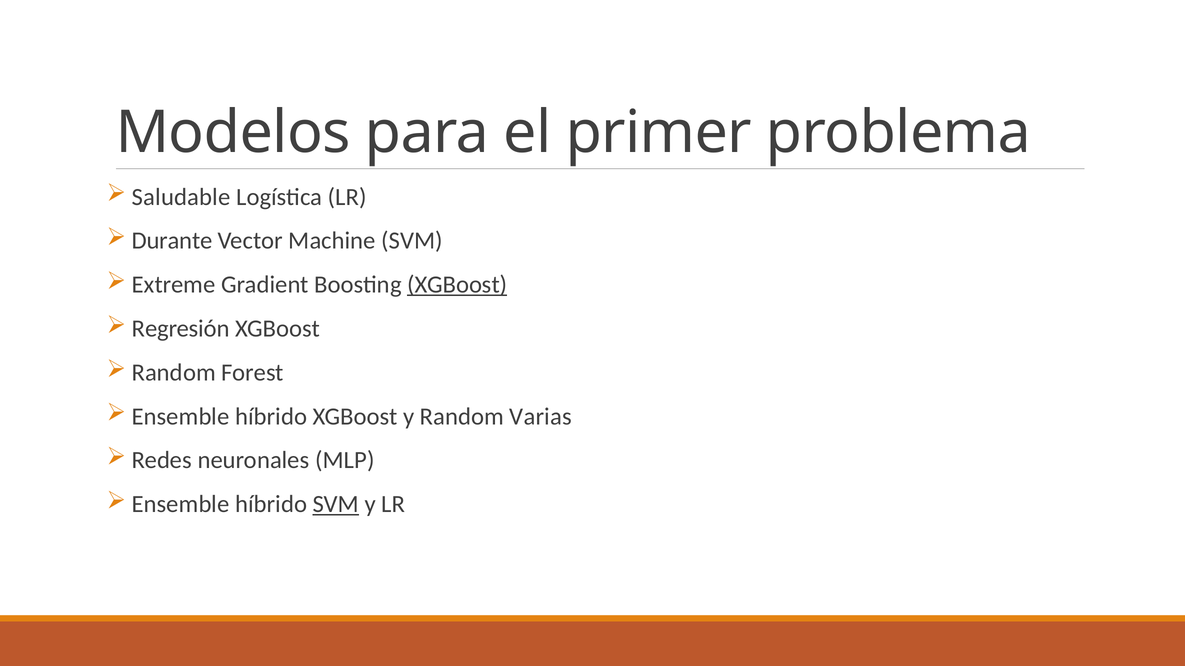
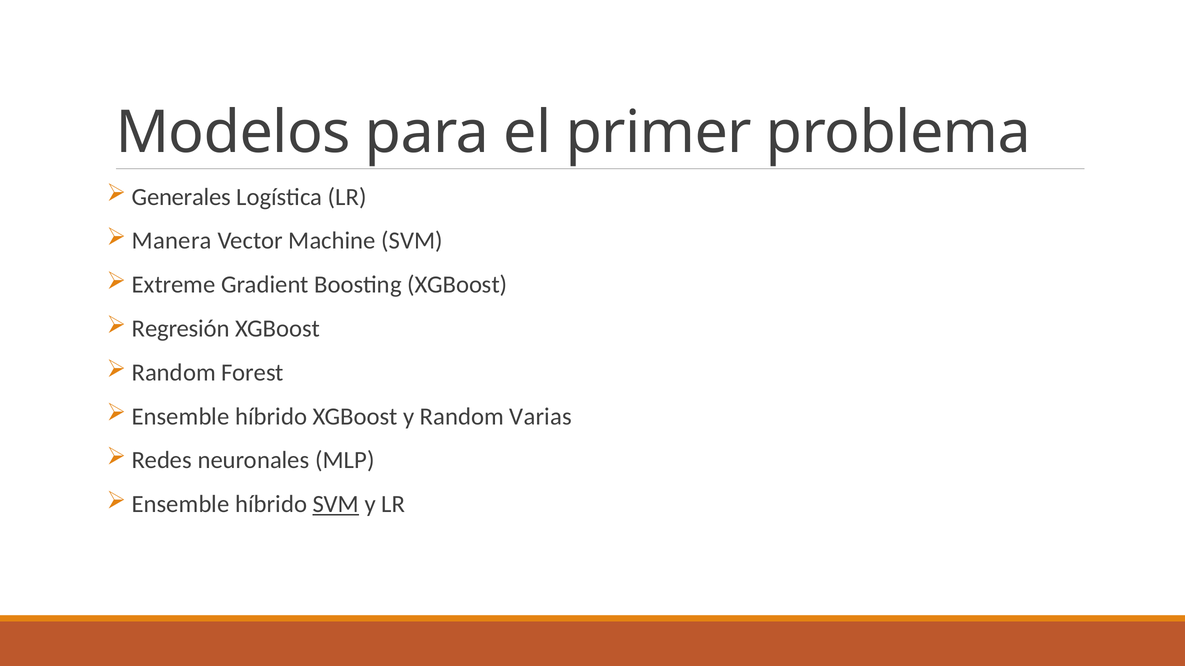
Saludable: Saludable -> Generales
Durante: Durante -> Manera
XGBoost at (457, 285) underline: present -> none
